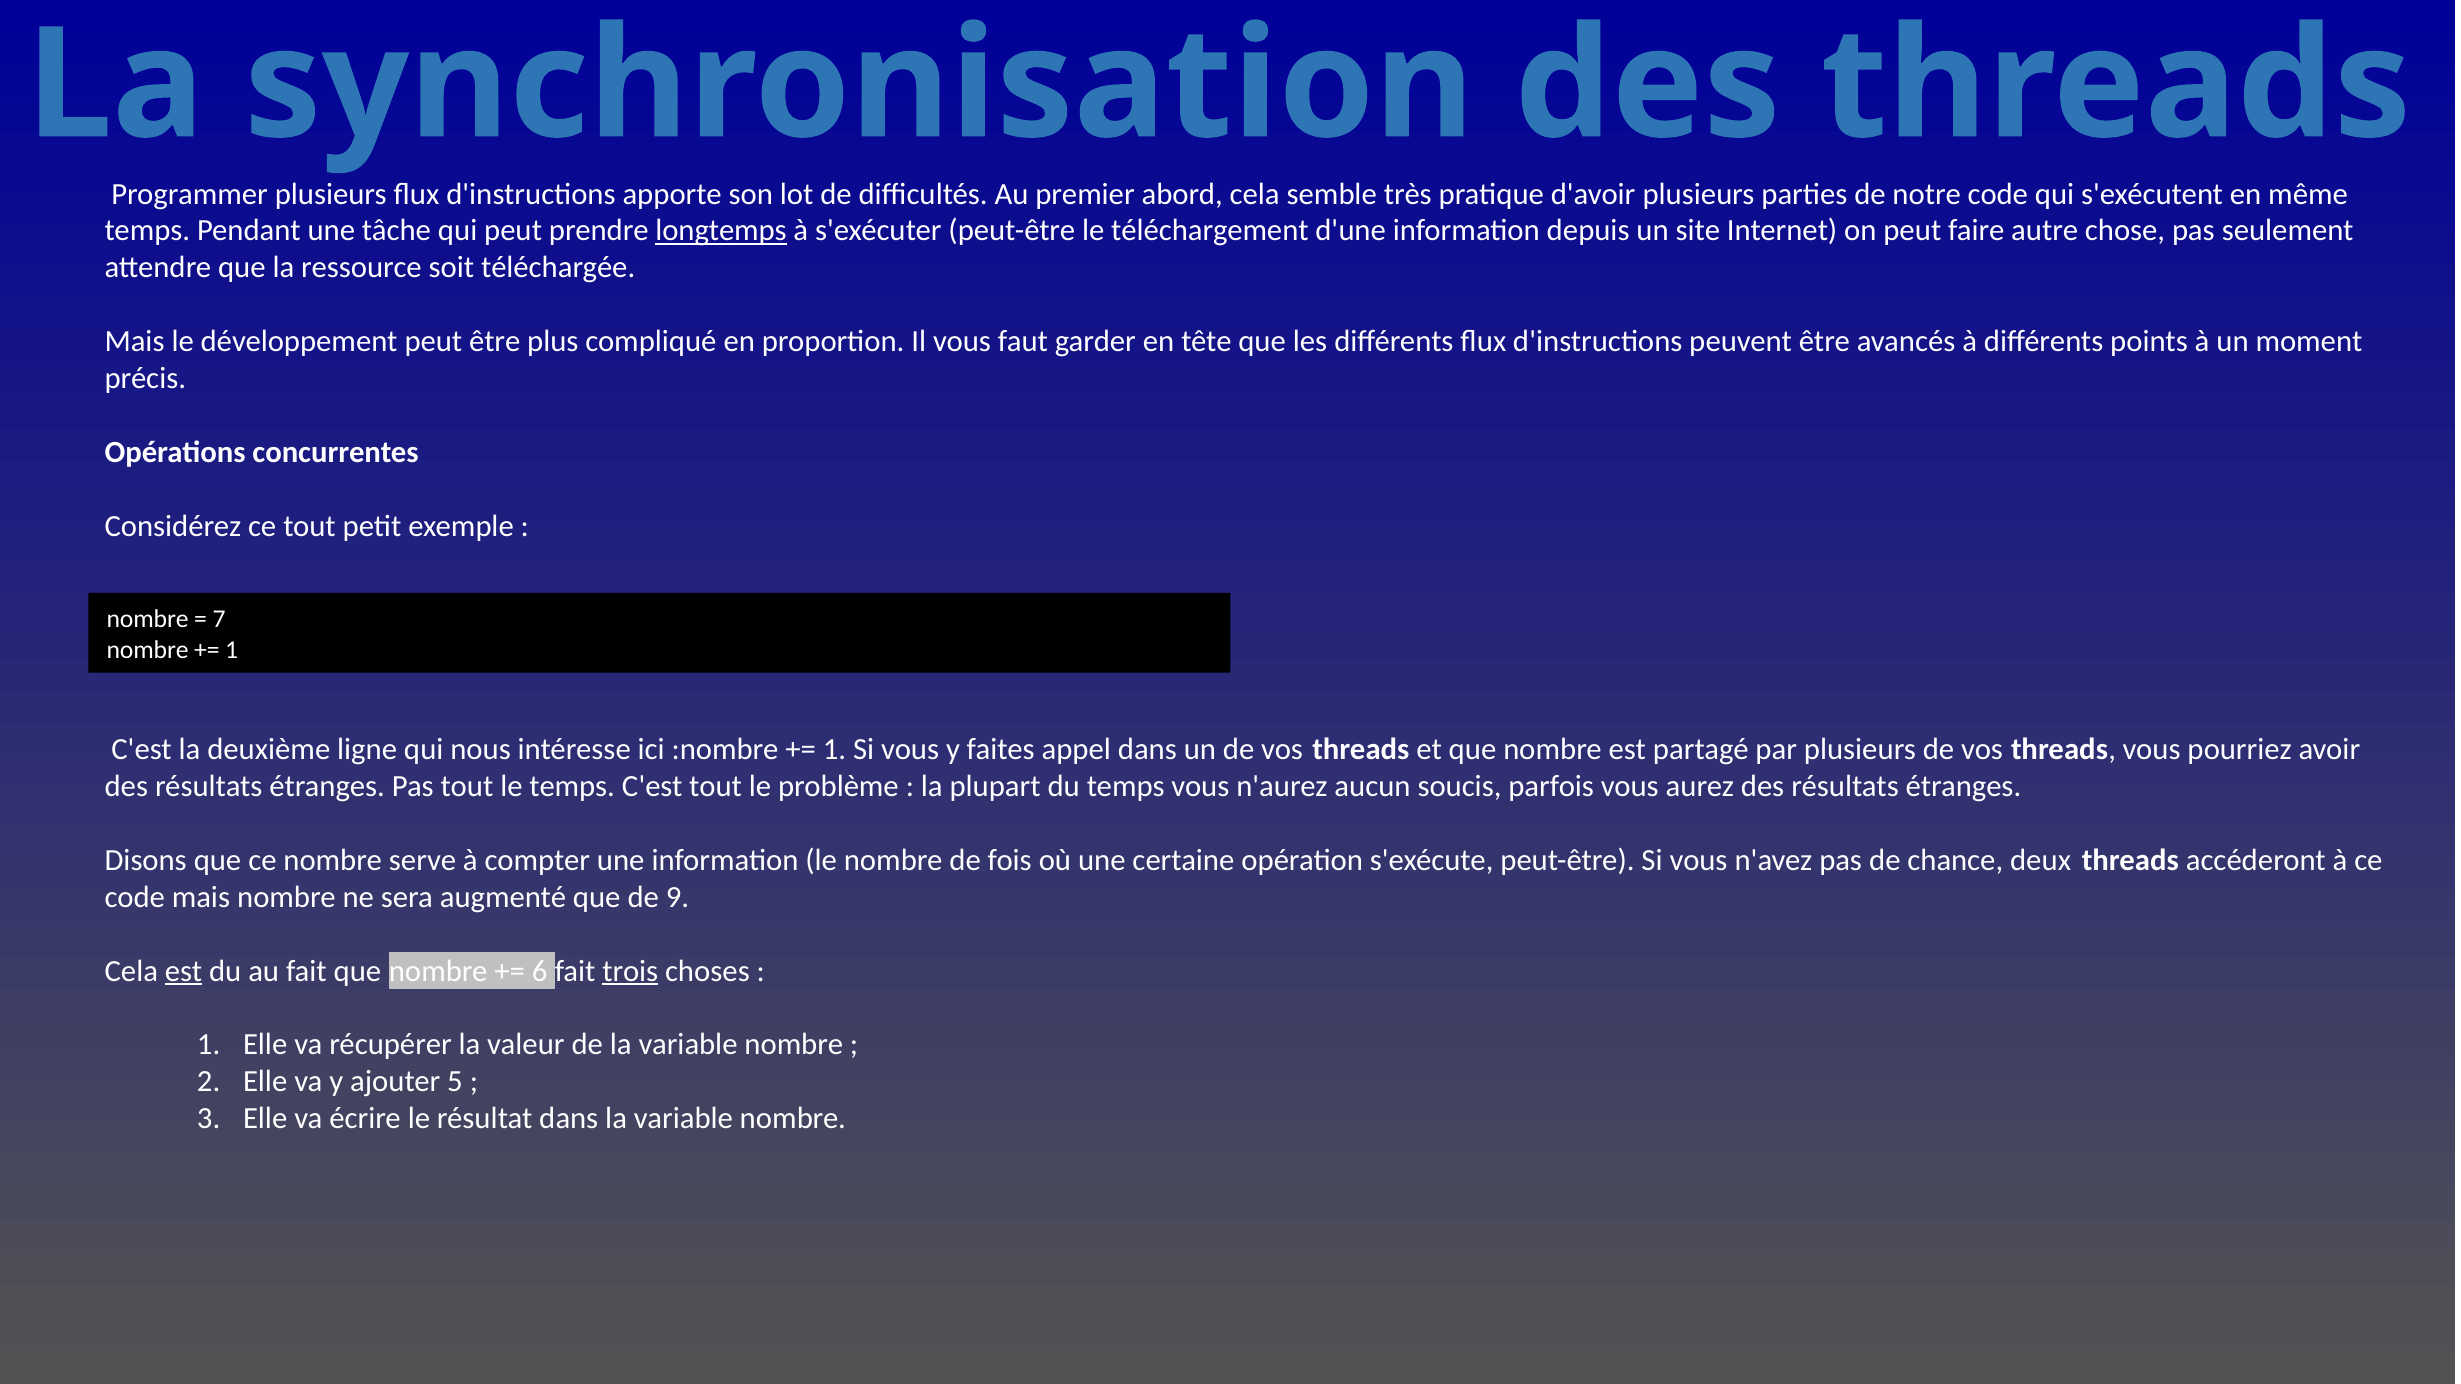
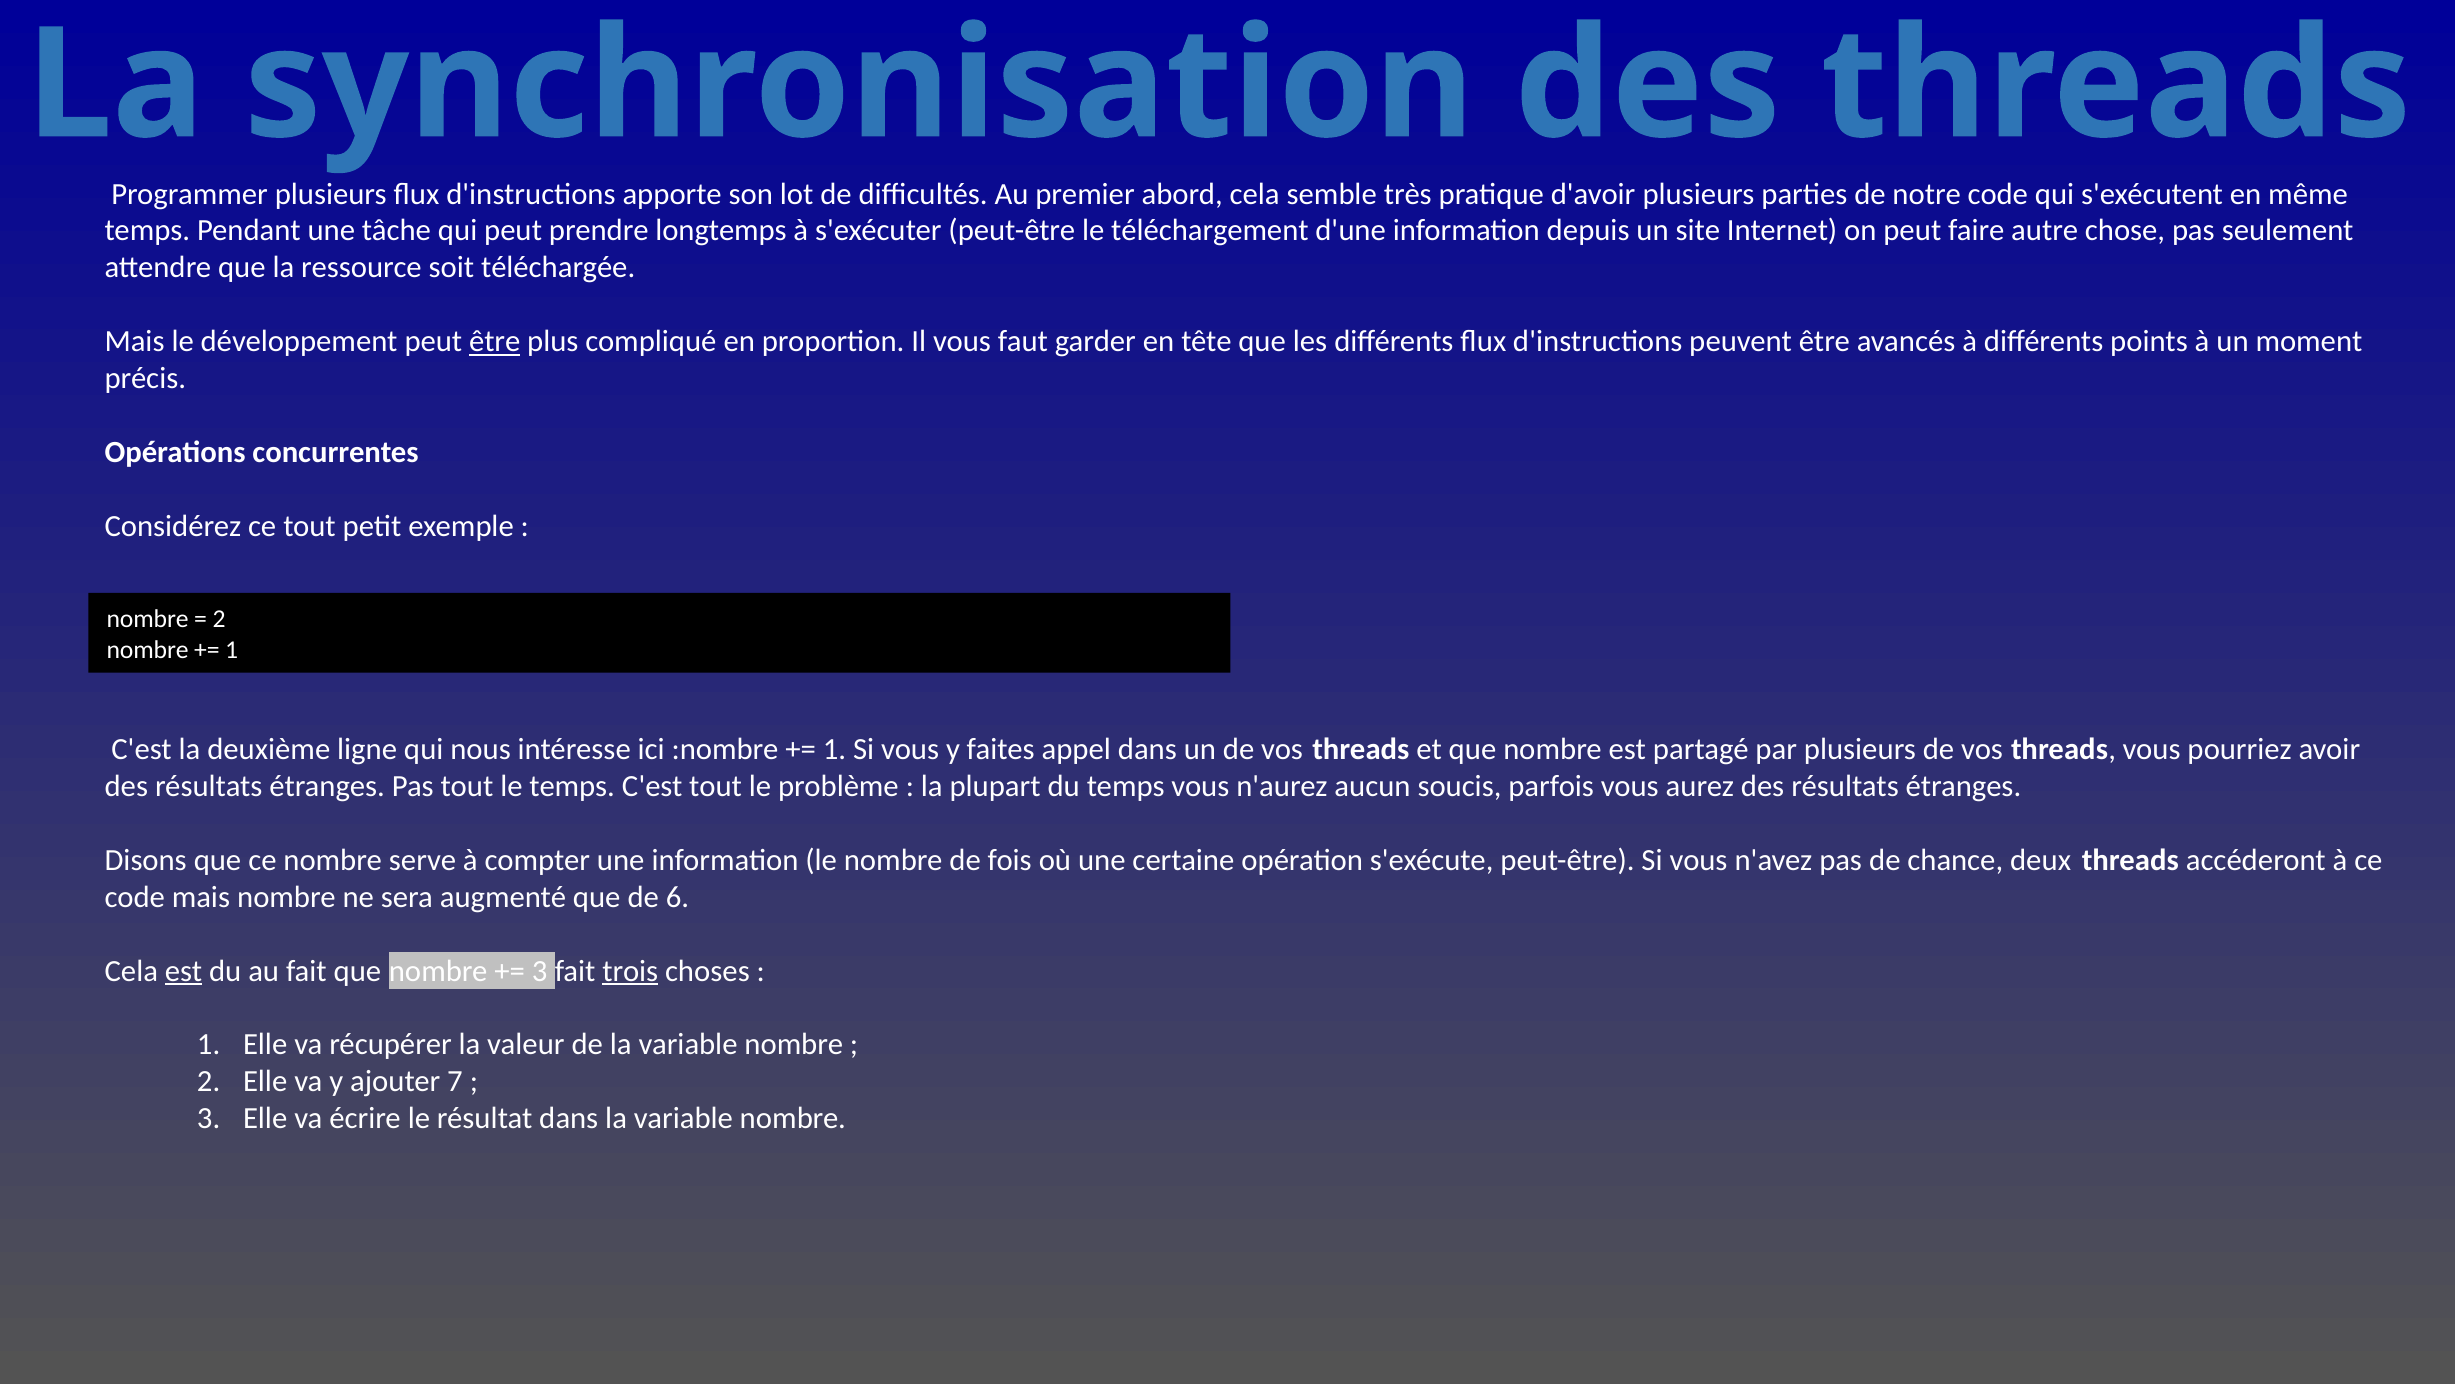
longtemps underline: present -> none
être at (495, 342) underline: none -> present
7 at (219, 619): 7 -> 2
9: 9 -> 6
6 at (540, 971): 6 -> 3
5: 5 -> 7
